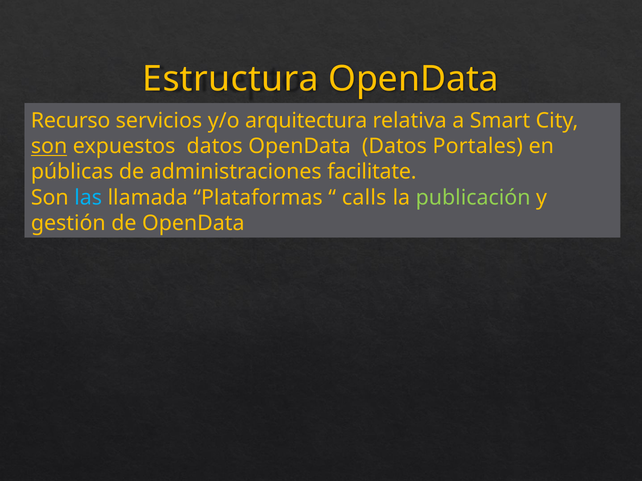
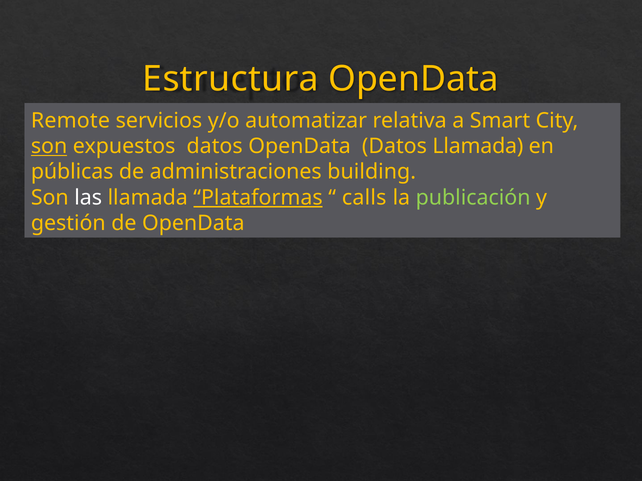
Recurso: Recurso -> Remote
arquitectura: arquitectura -> automatizar
Datos Portales: Portales -> Llamada
facilitate: facilitate -> building
las colour: light blue -> white
Plataformas underline: none -> present
